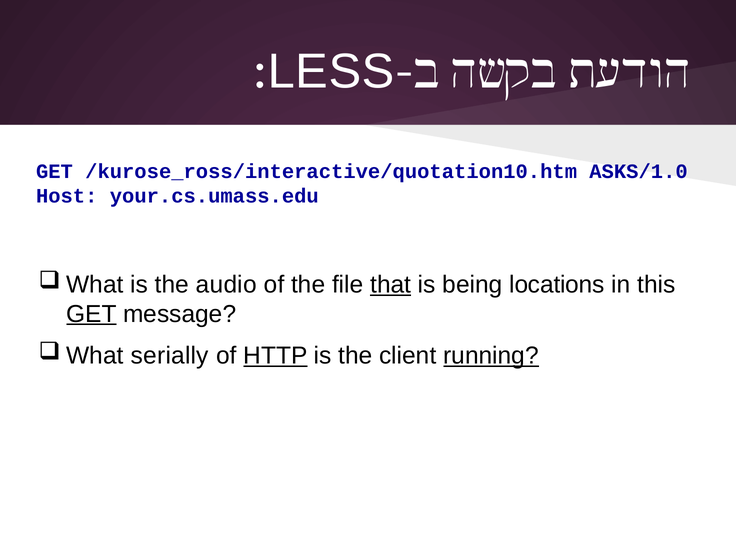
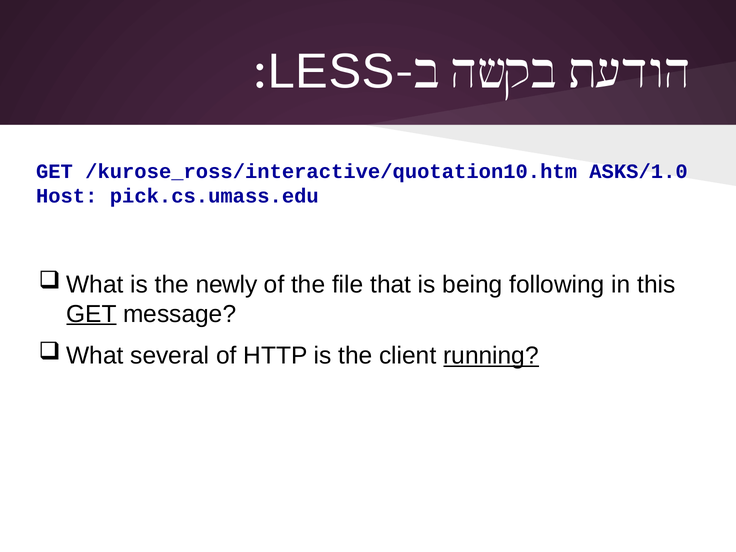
your.cs.umass.edu: your.cs.umass.edu -> pick.cs.umass.edu
audio: audio -> newly
that underline: present -> none
locations: locations -> following
serially: serially -> several
HTTP underline: present -> none
